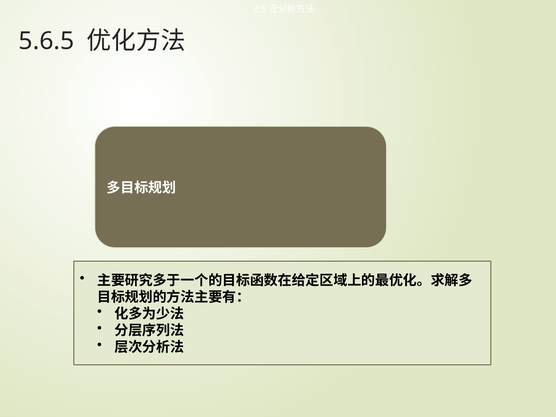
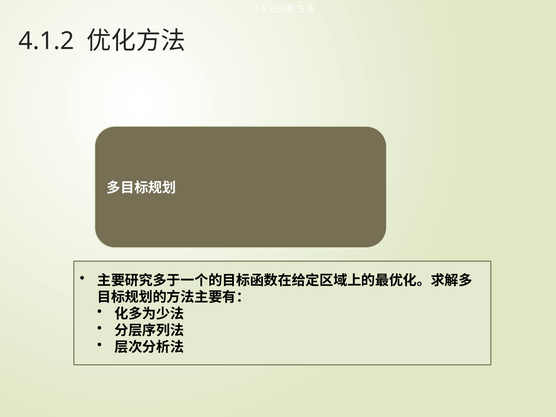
5.6.5: 5.6.5 -> 4.1.2
